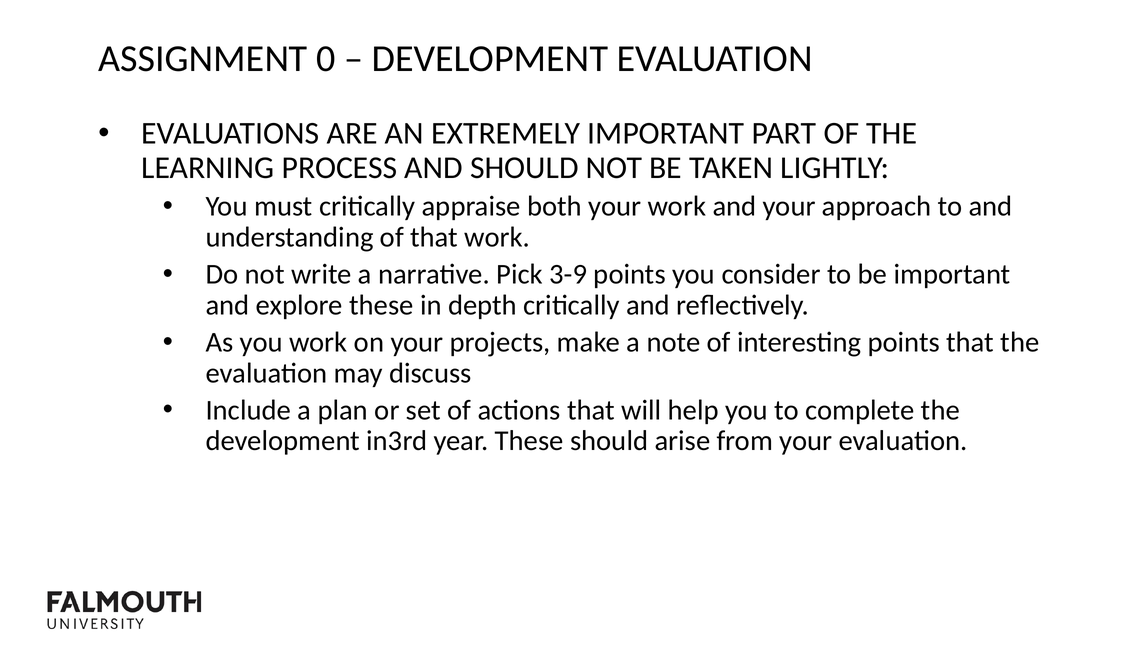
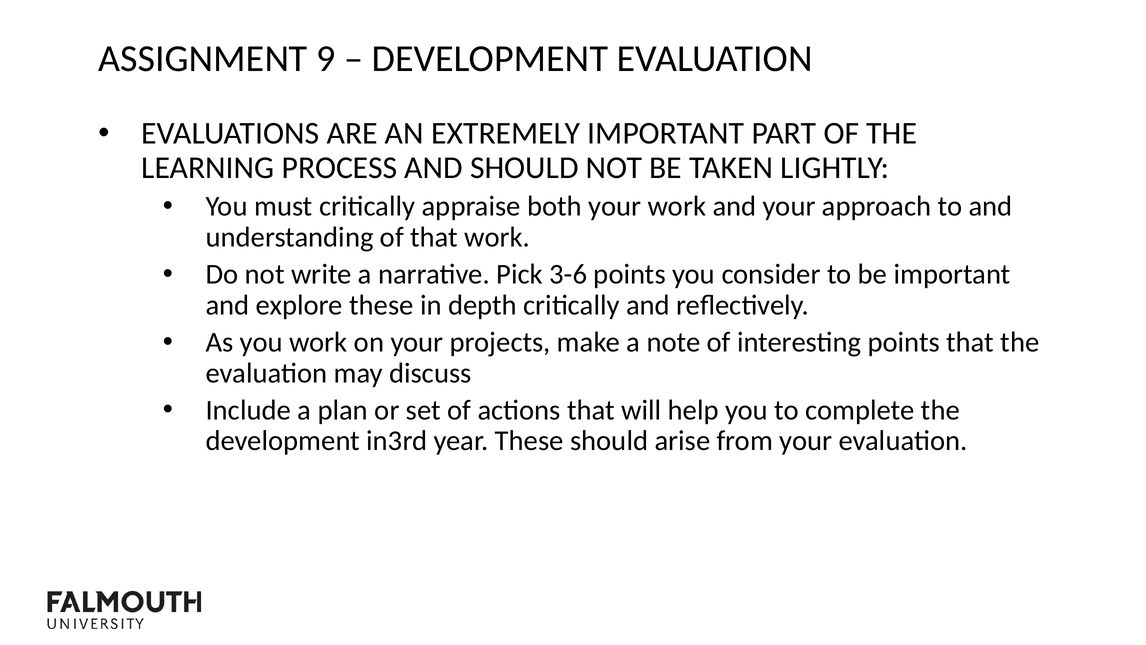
0: 0 -> 9
3-9: 3-9 -> 3-6
